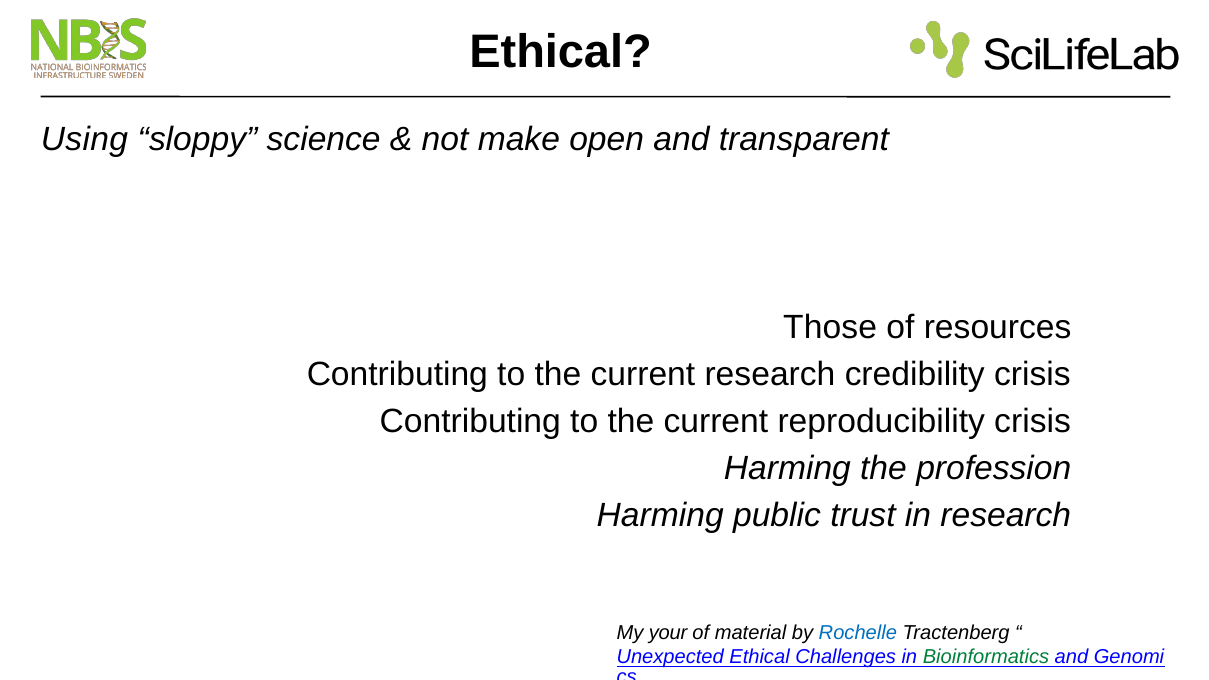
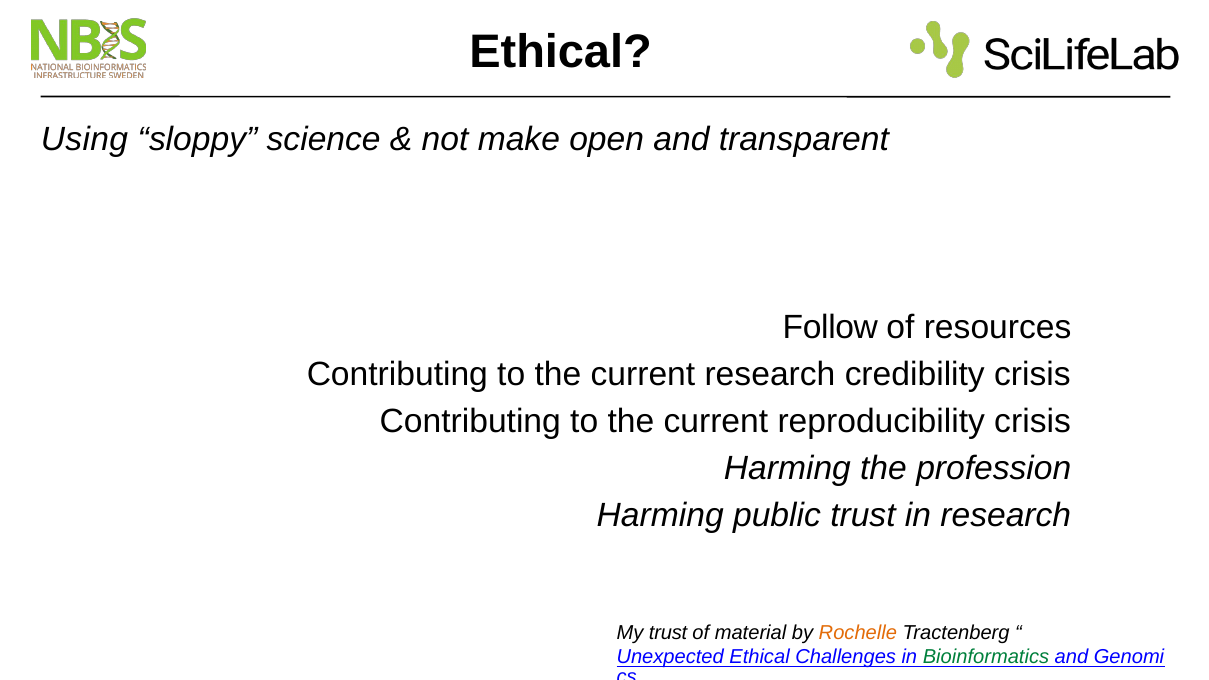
Those: Those -> Follow
My your: your -> trust
Rochelle colour: blue -> orange
